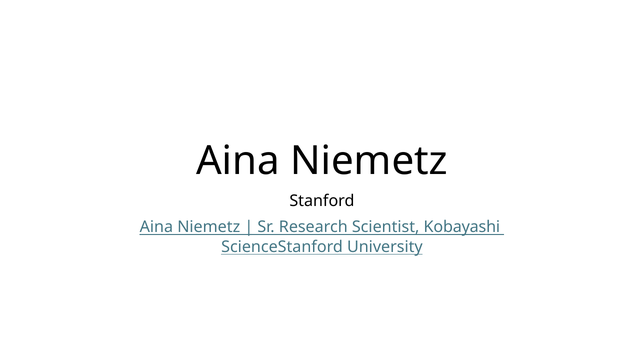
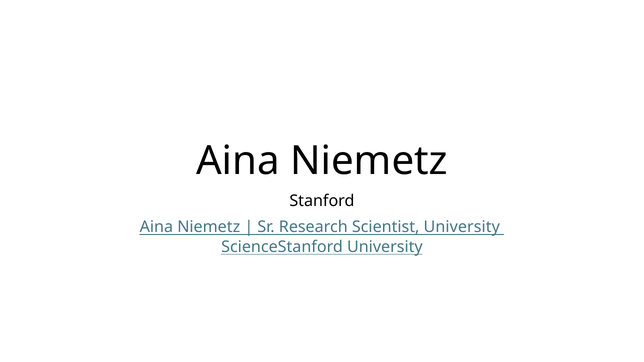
Scientist Kobayashi: Kobayashi -> University
